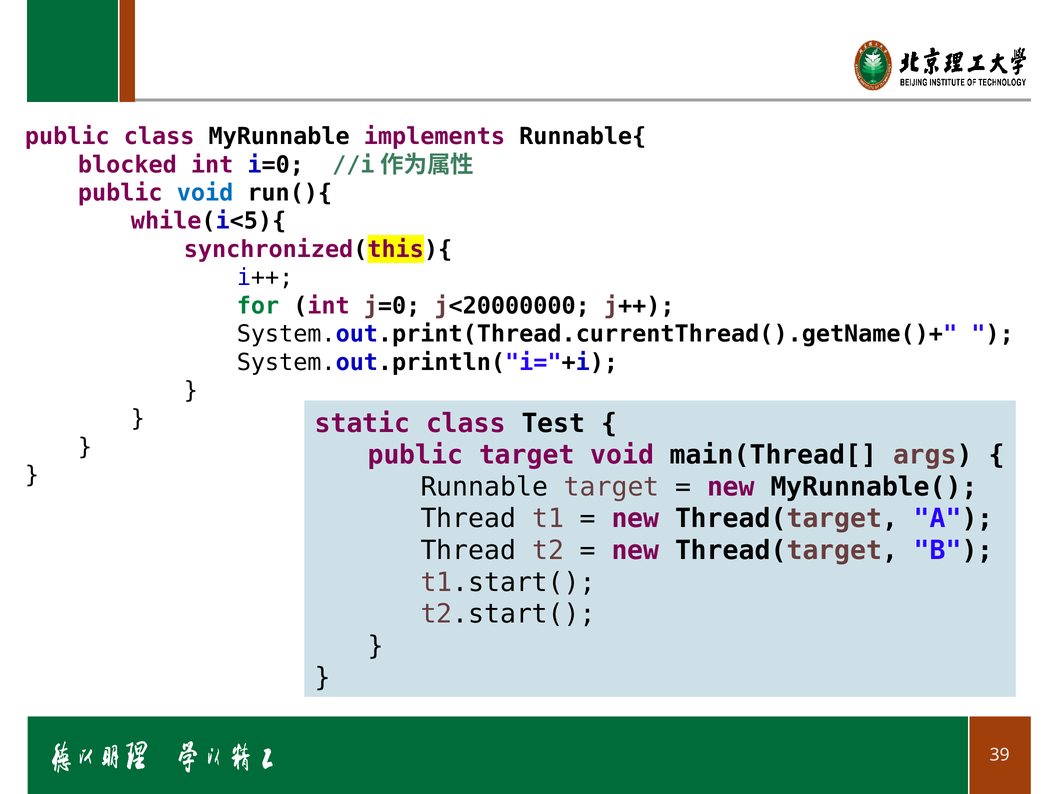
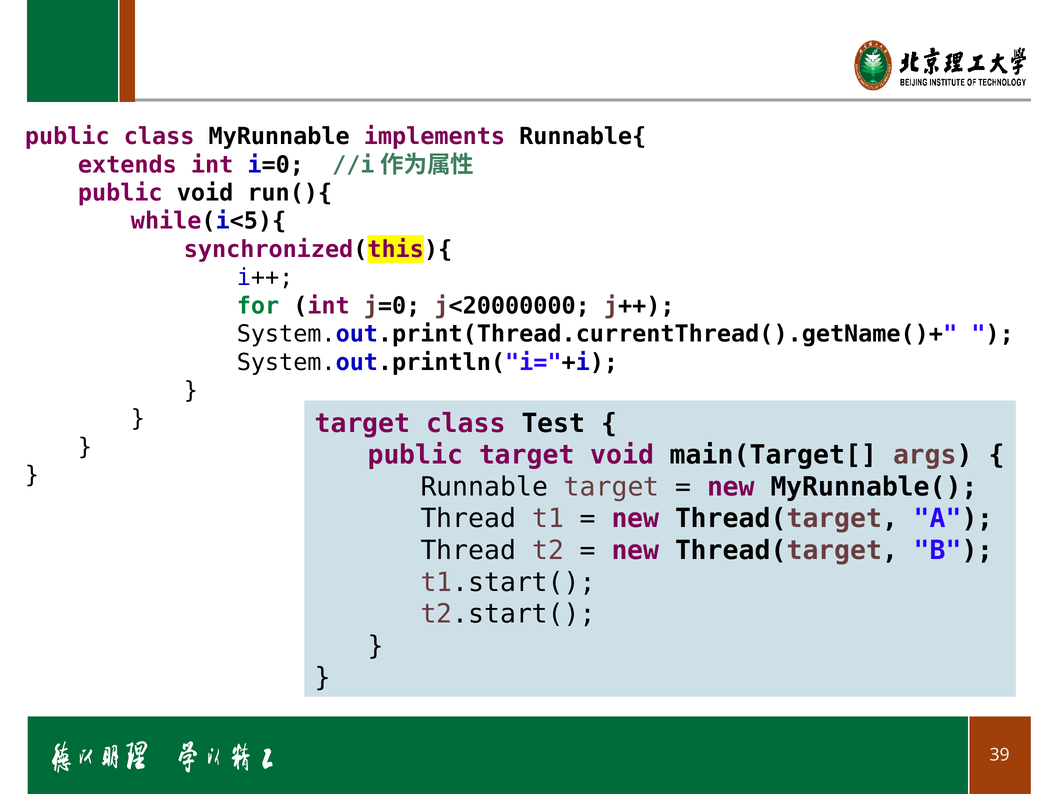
blocked: blocked -> extends
void at (205, 193) colour: blue -> black
static at (362, 424): static -> target
main(Thread[: main(Thread[ -> main(Target[
